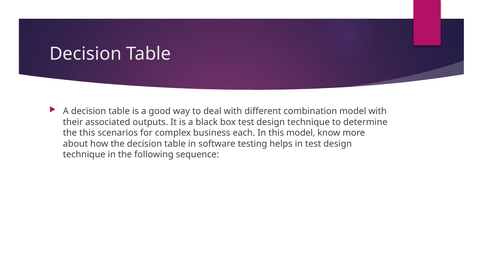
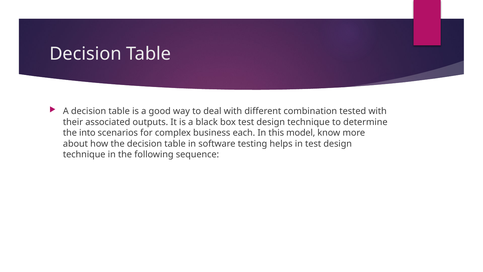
combination model: model -> tested
the this: this -> into
